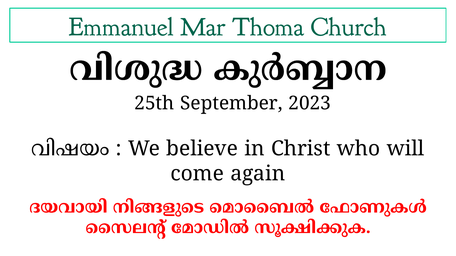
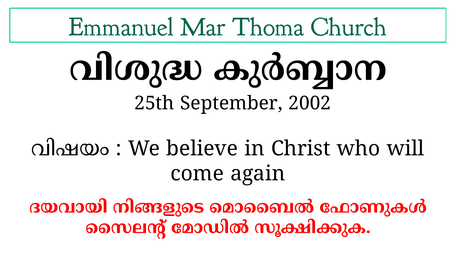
2023: 2023 -> 2002
